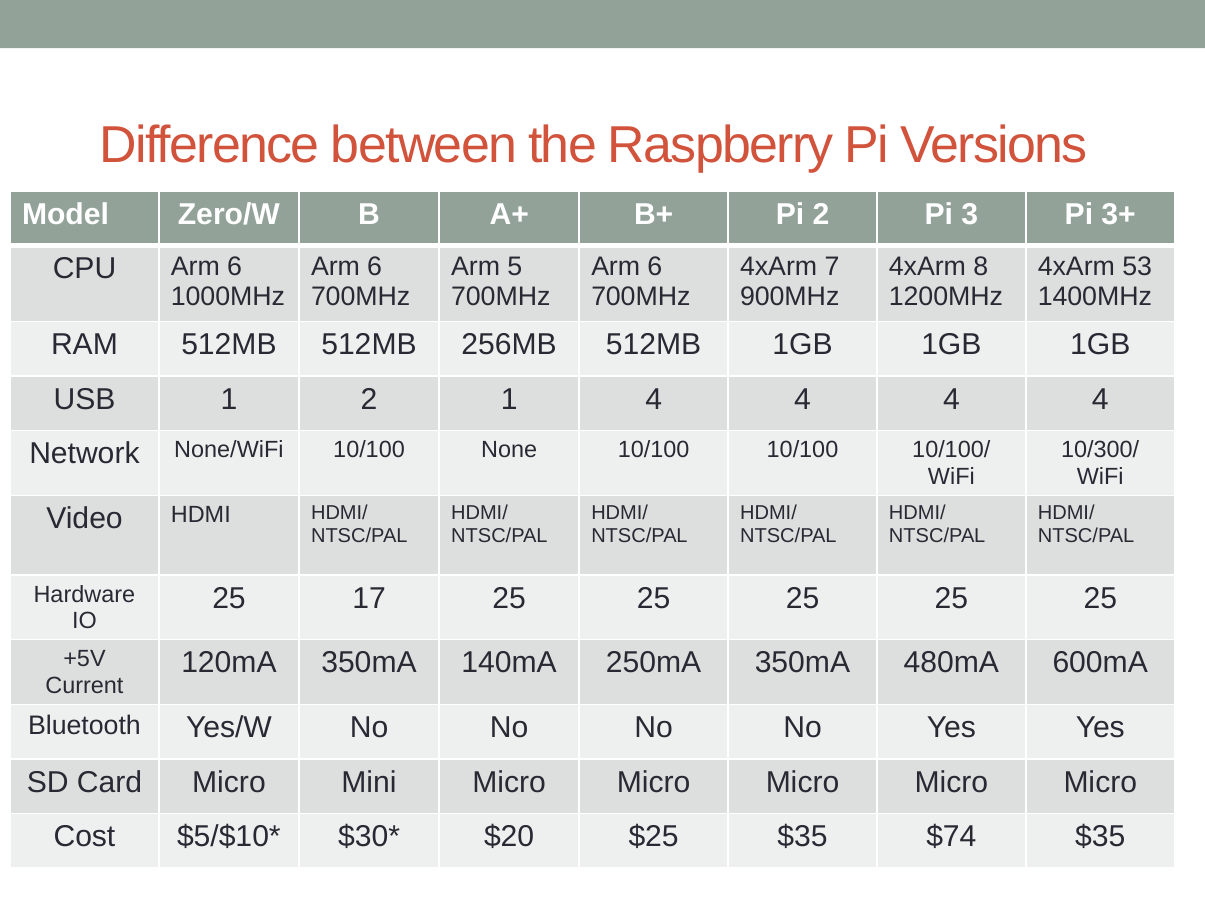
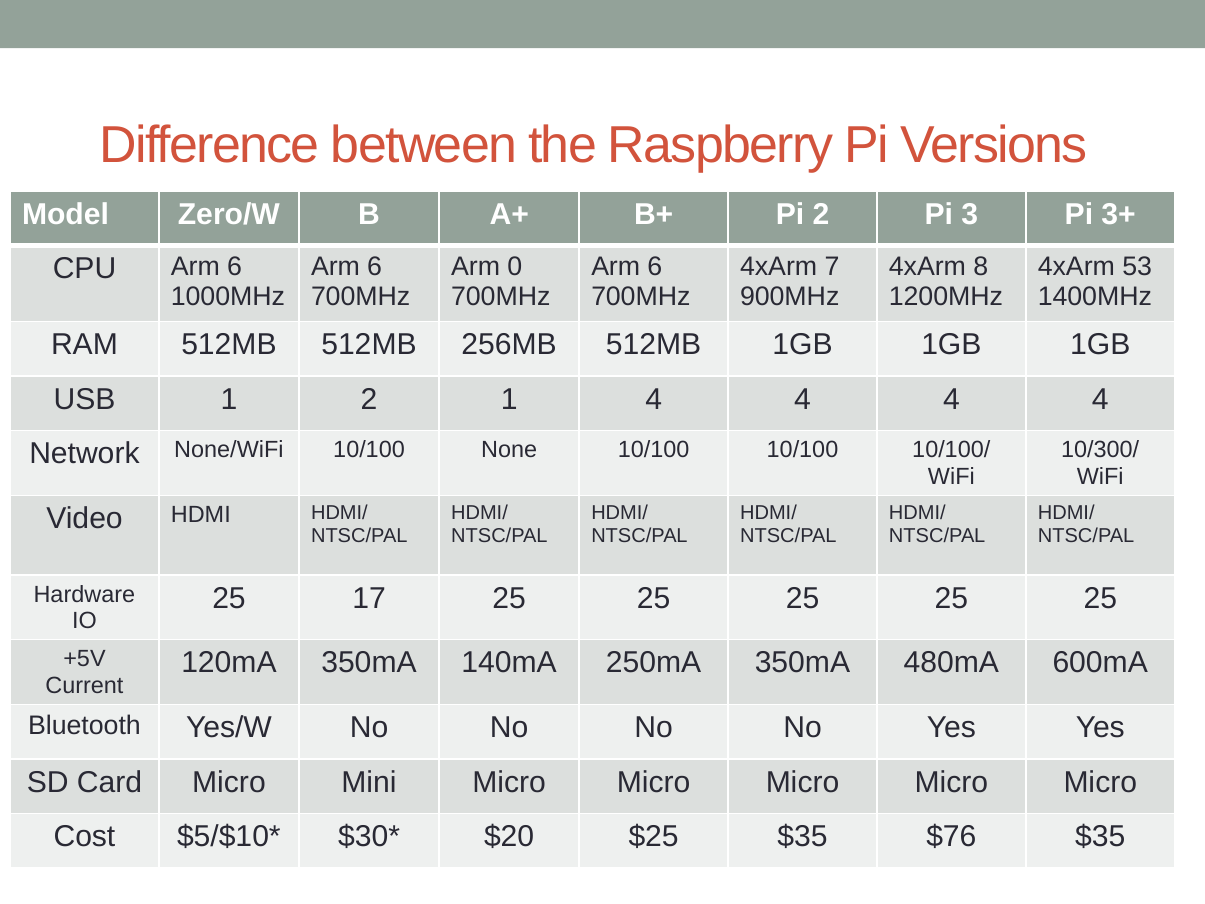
5: 5 -> 0
$74: $74 -> $76
